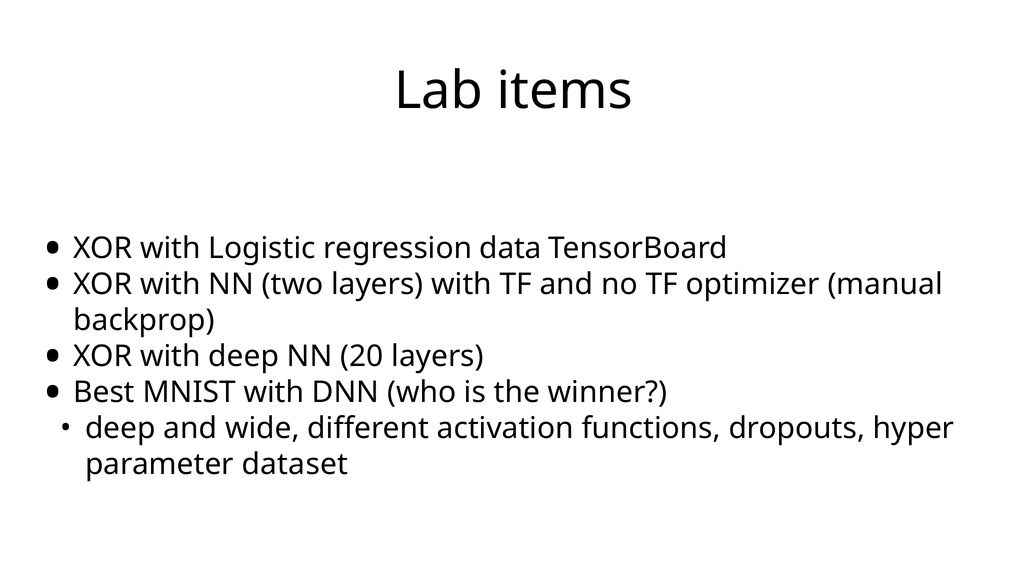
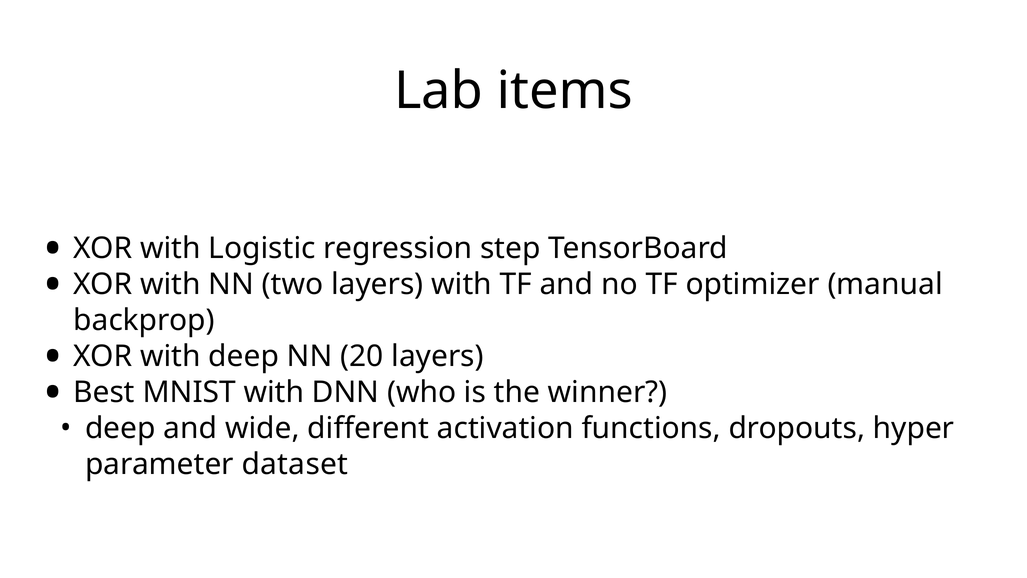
data: data -> step
